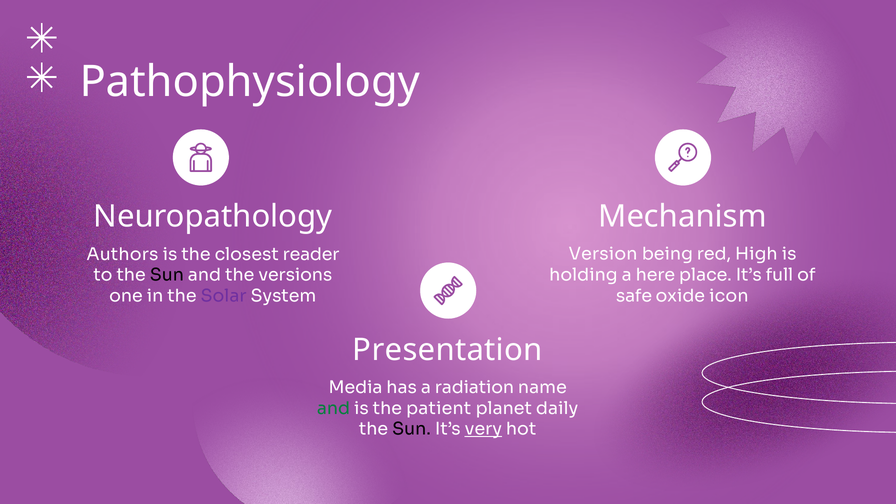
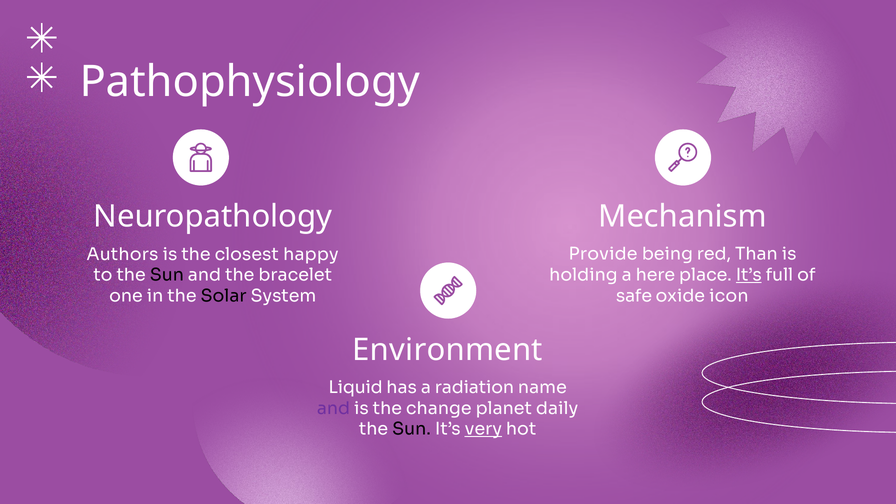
Version: Version -> Provide
High: High -> Than
reader: reader -> happy
It’s at (749, 275) underline: none -> present
versions: versions -> bracelet
Solar colour: purple -> black
Presentation: Presentation -> Environment
Media: Media -> Liquid
and at (334, 408) colour: green -> purple
patient: patient -> change
